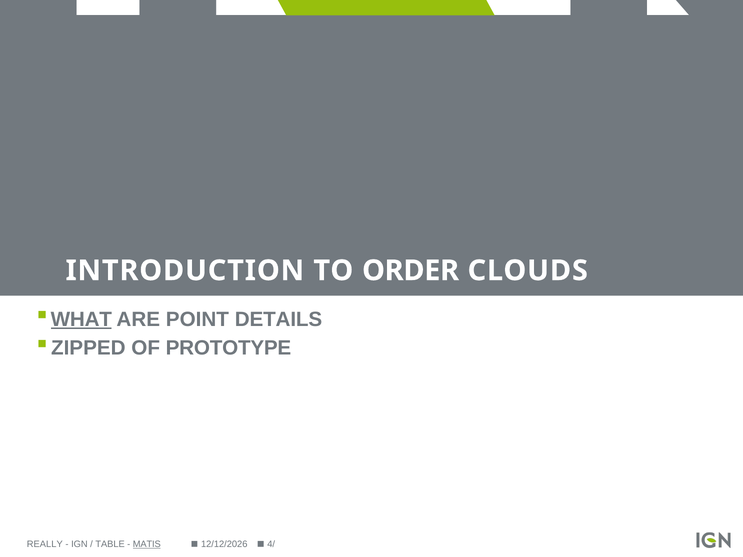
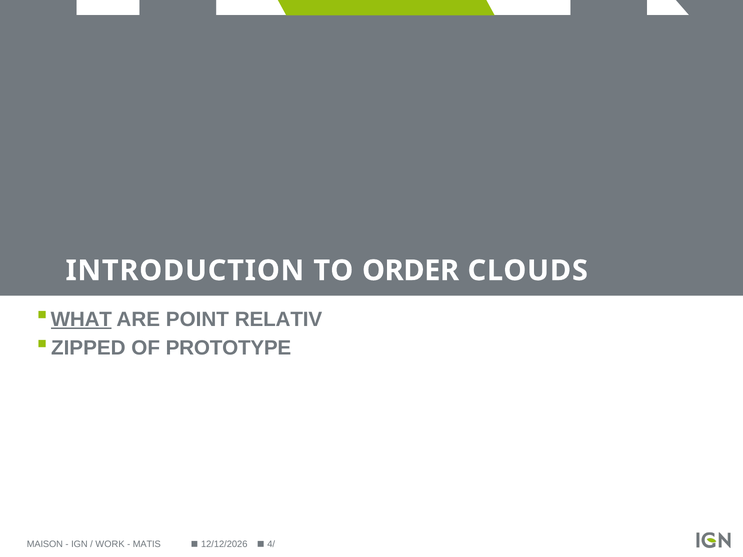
DETAILS: DETAILS -> RELATIV
REALLY: REALLY -> MAISON
TABLE: TABLE -> WORK
MATIS underline: present -> none
